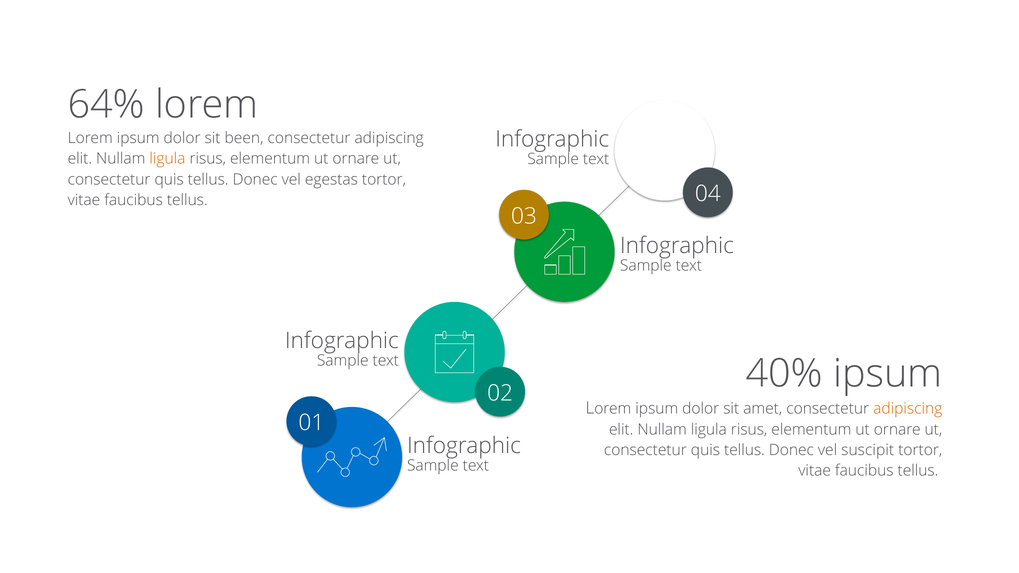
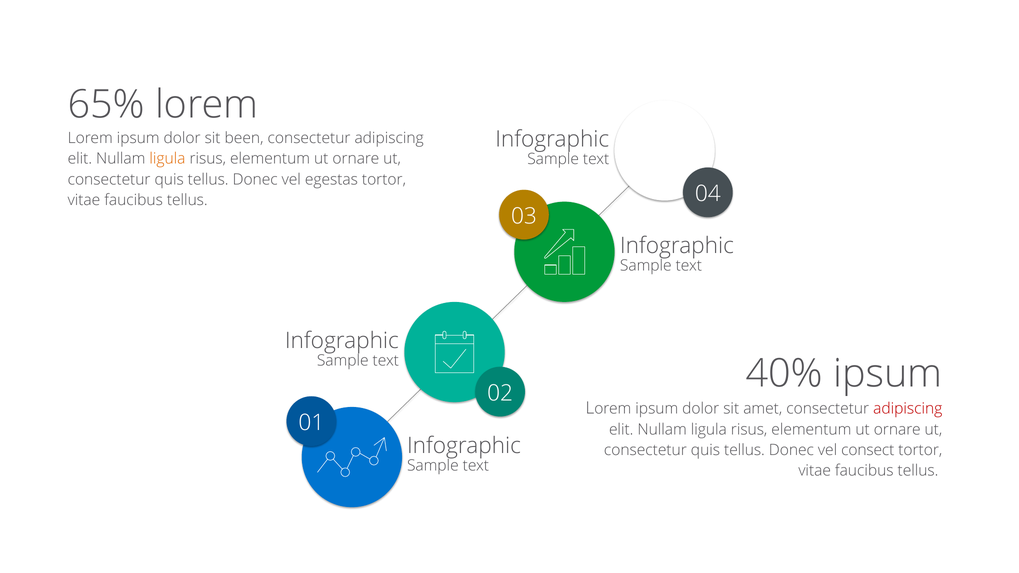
64%: 64% -> 65%
adipiscing at (908, 409) colour: orange -> red
suscipit: suscipit -> consect
